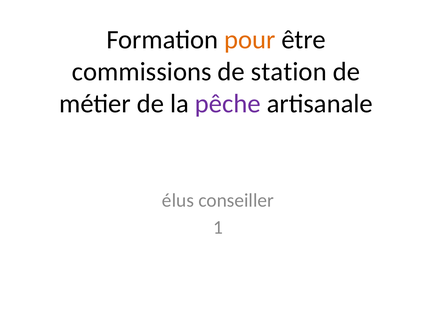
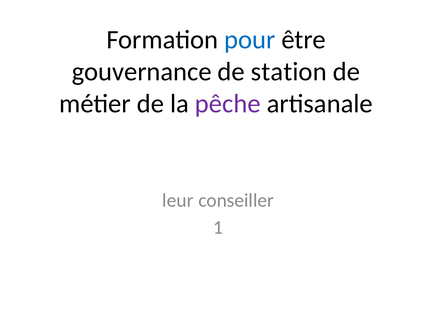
pour colour: orange -> blue
commissions: commissions -> gouvernance
élus: élus -> leur
